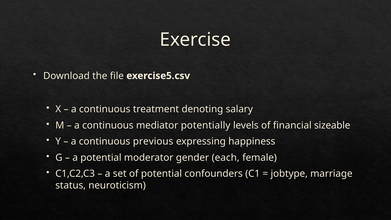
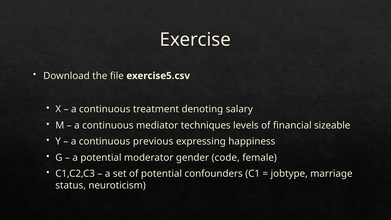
potentially: potentially -> techniques
each: each -> code
